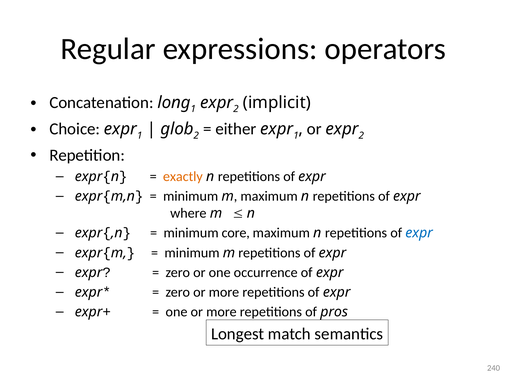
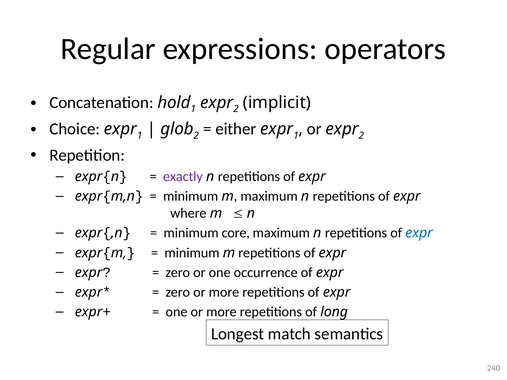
long: long -> hold
exactly colour: orange -> purple
pros: pros -> long
